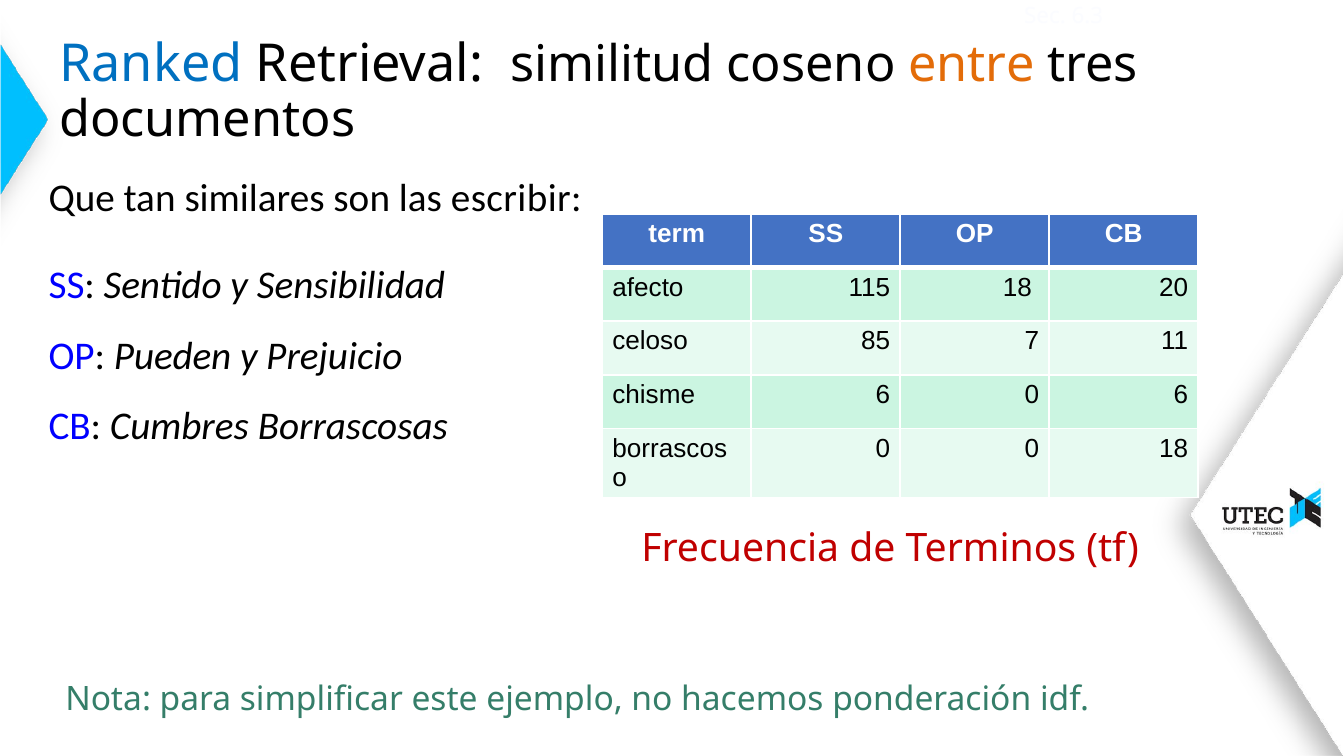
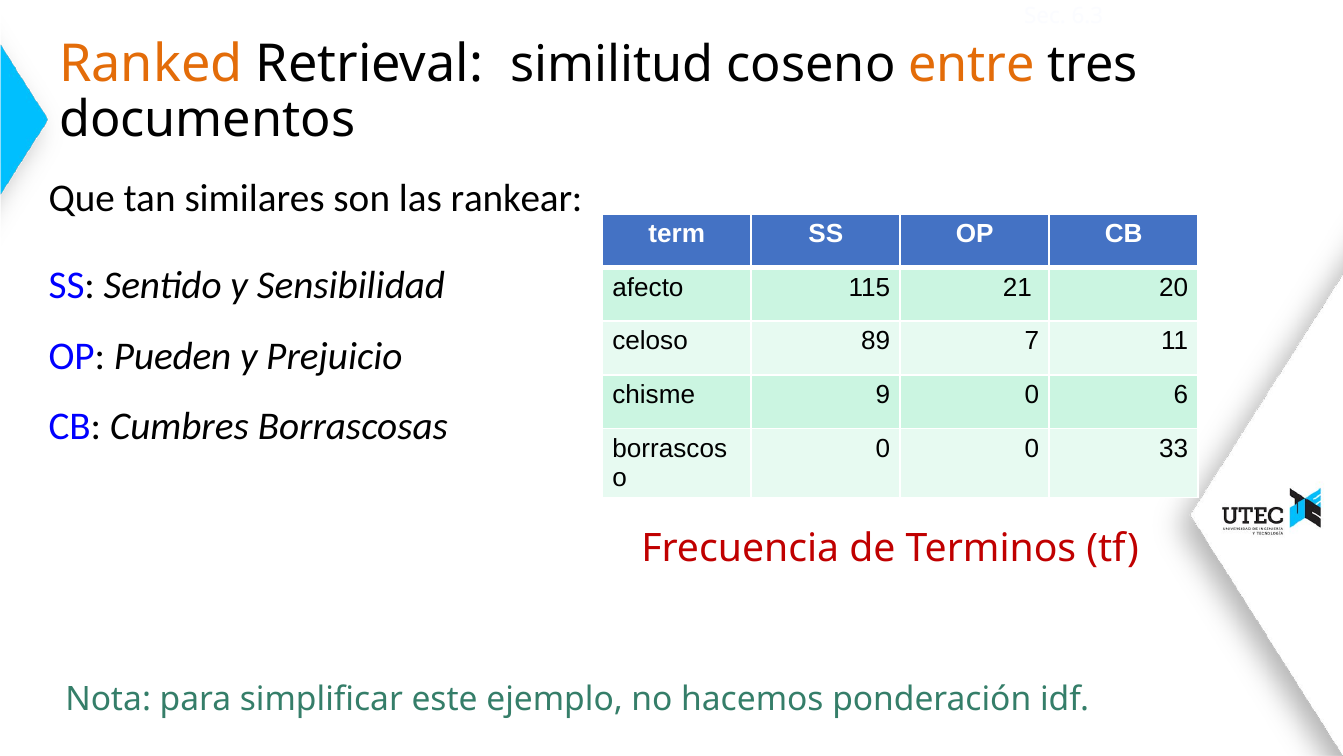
Ranked colour: blue -> orange
escribir: escribir -> rankear
115 18: 18 -> 21
85: 85 -> 89
chisme 6: 6 -> 9
0 18: 18 -> 33
